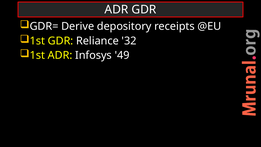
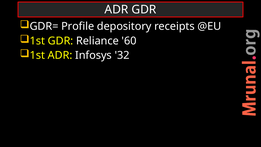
Derive: Derive -> Profile
32: 32 -> 60
49: 49 -> 32
